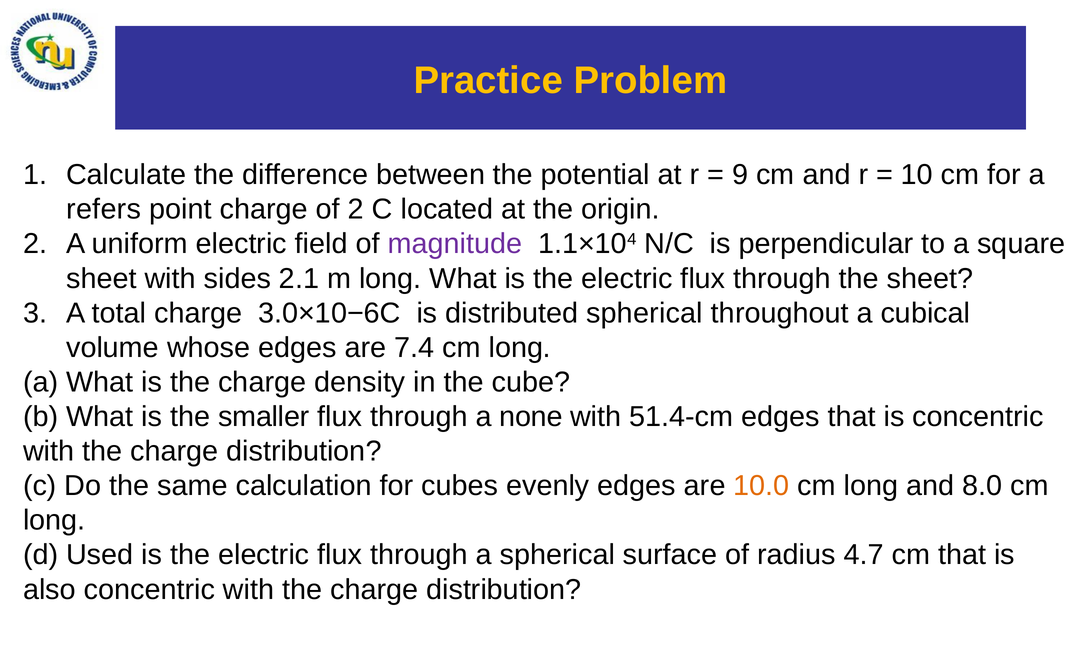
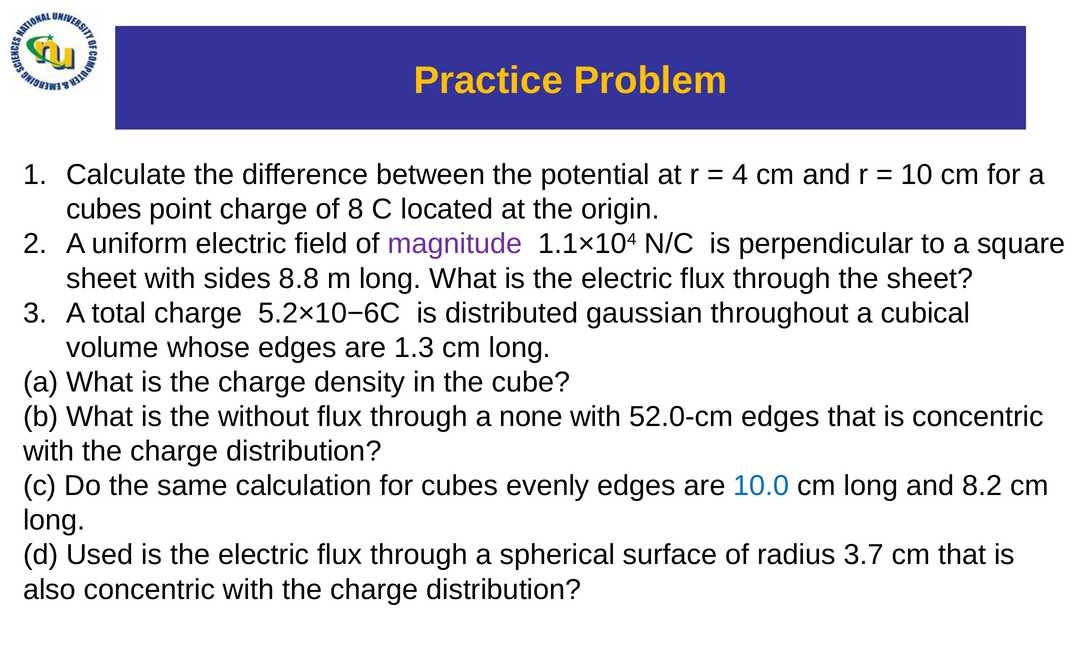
9: 9 -> 4
refers at (104, 209): refers -> cubes
of 2: 2 -> 8
2.1: 2.1 -> 8.8
3.0×10−6C: 3.0×10−6C -> 5.2×10−6C
distributed spherical: spherical -> gaussian
7.4: 7.4 -> 1.3
smaller: smaller -> without
51.4-cm: 51.4-cm -> 52.0-cm
10.0 colour: orange -> blue
8.0: 8.0 -> 8.2
4.7: 4.7 -> 3.7
